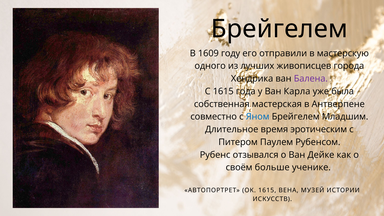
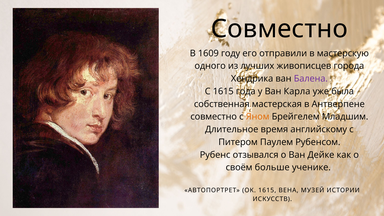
Брейгелем at (279, 29): Брейгелем -> Совместно
Яном colour: blue -> orange
эротическим: эротическим -> английскому
